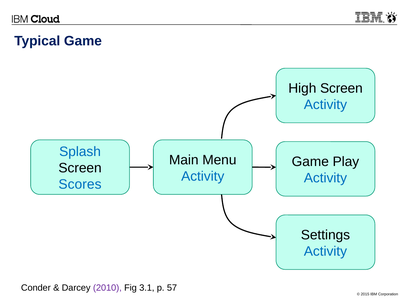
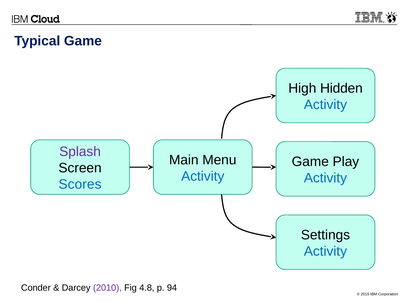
High Screen: Screen -> Hidden
Splash colour: blue -> purple
3.1: 3.1 -> 4.8
57: 57 -> 94
